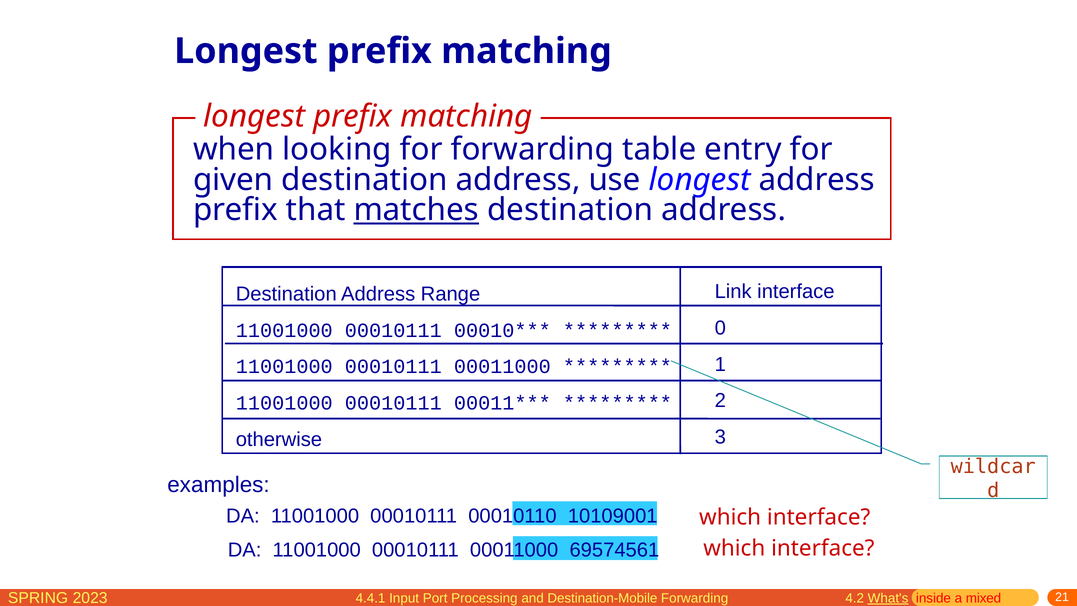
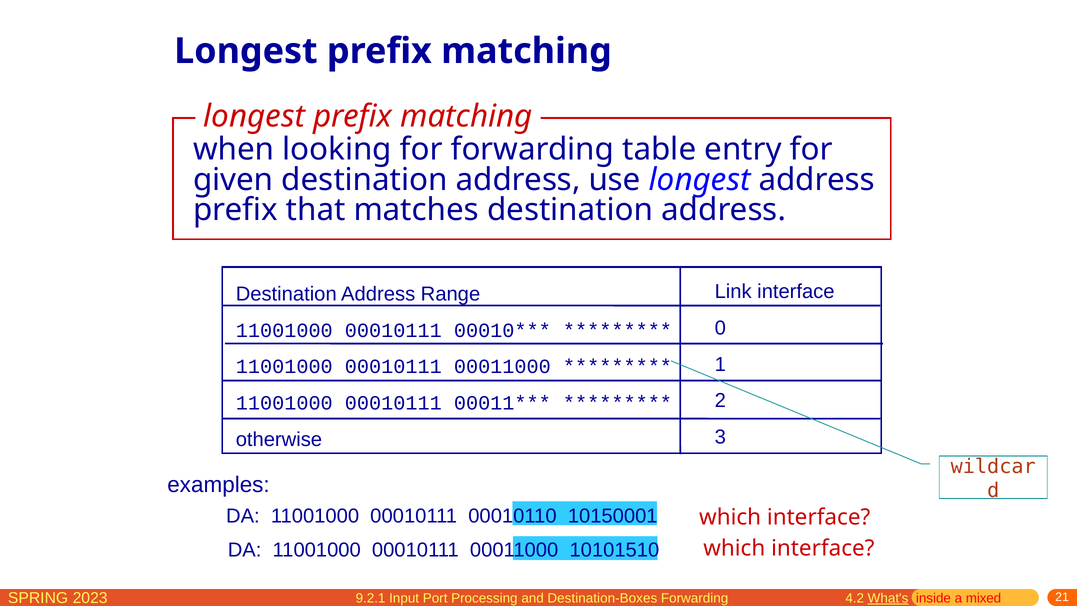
matches underline: present -> none
10109001: 10109001 -> 10150001
69574561: 69574561 -> 10101510
4.4.1: 4.4.1 -> 9.2.1
Destination-Mobile: Destination-Mobile -> Destination-Boxes
